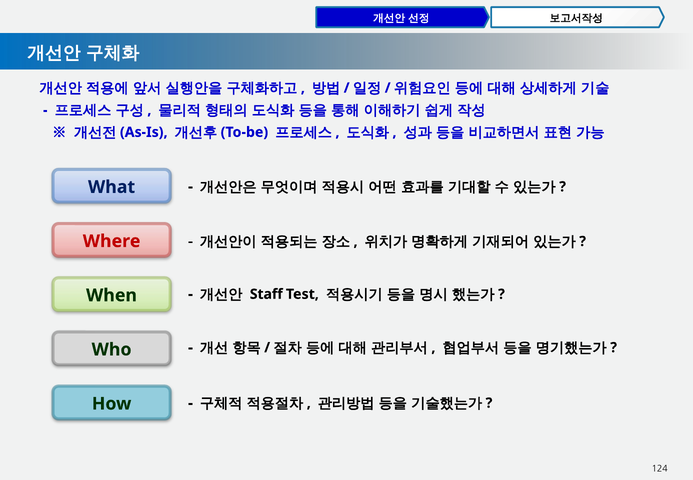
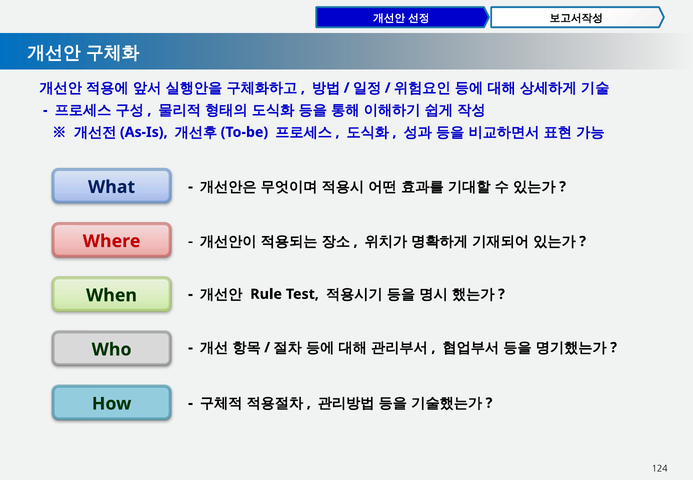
Staff: Staff -> Rule
